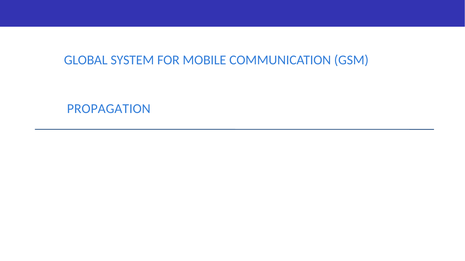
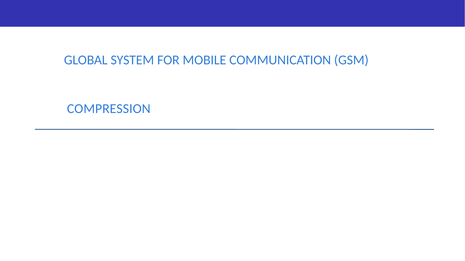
PROPAGATION: PROPAGATION -> COMPRESSION
